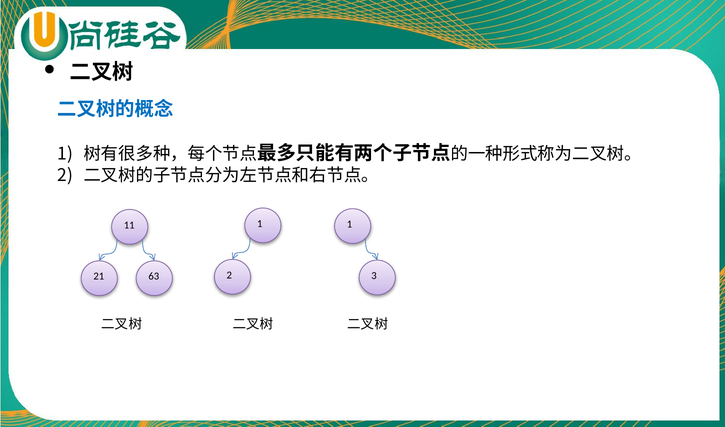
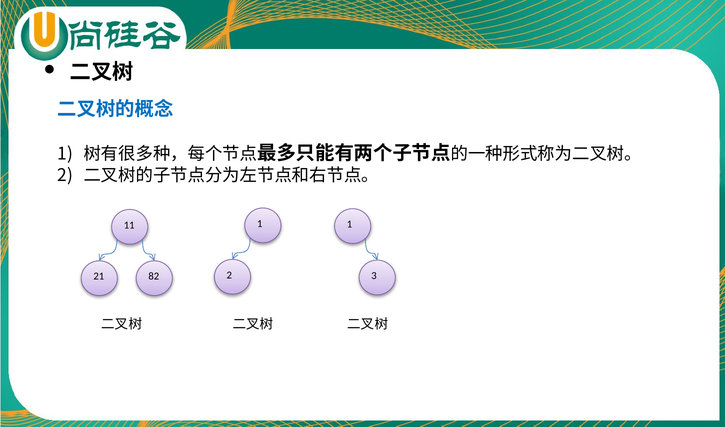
63: 63 -> 82
